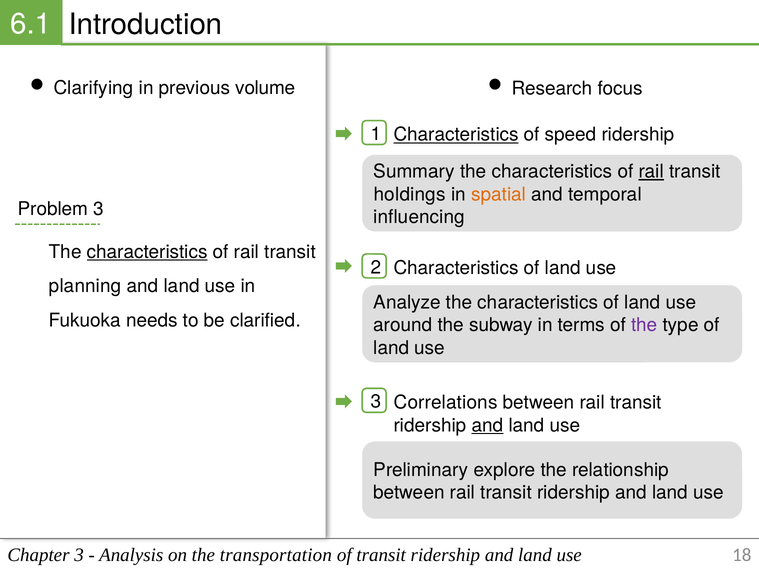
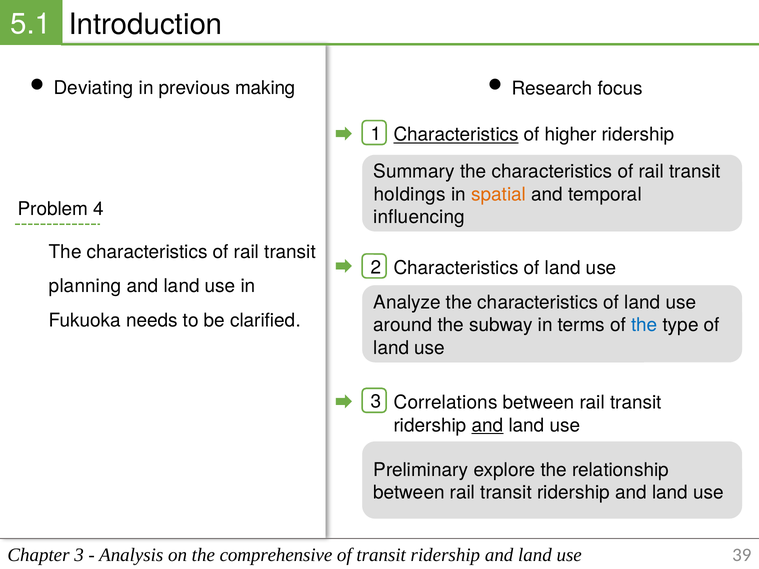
6.1: 6.1 -> 5.1
Clarifying: Clarifying -> Deviating
volume: volume -> making
speed: speed -> higher
rail at (651, 172) underline: present -> none
Problem 3: 3 -> 4
characteristics at (147, 252) underline: present -> none
the at (644, 325) colour: purple -> blue
transportation: transportation -> comprehensive
18: 18 -> 39
